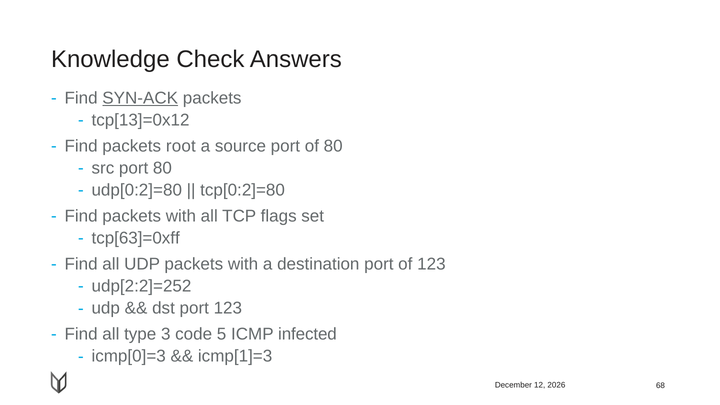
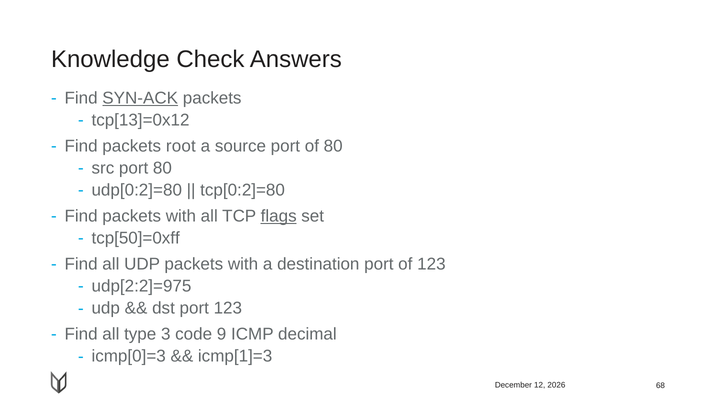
flags underline: none -> present
tcp[63]=0xff: tcp[63]=0xff -> tcp[50]=0xff
udp[2:2]=252: udp[2:2]=252 -> udp[2:2]=975
5: 5 -> 9
infected: infected -> decimal
